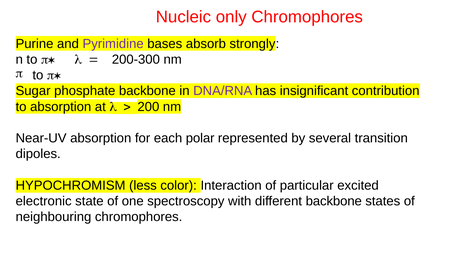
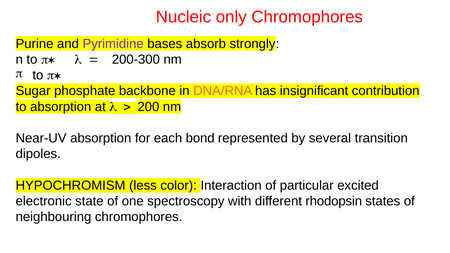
DNA/RNA colour: purple -> orange
polar: polar -> bond
different backbone: backbone -> rhodopsin
